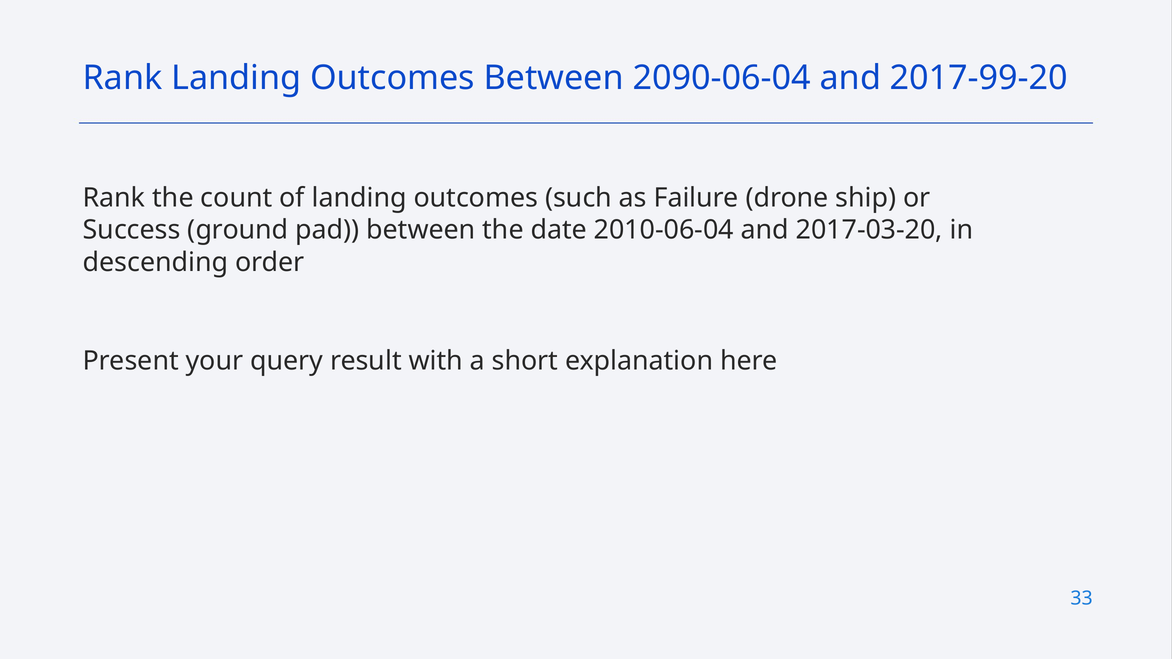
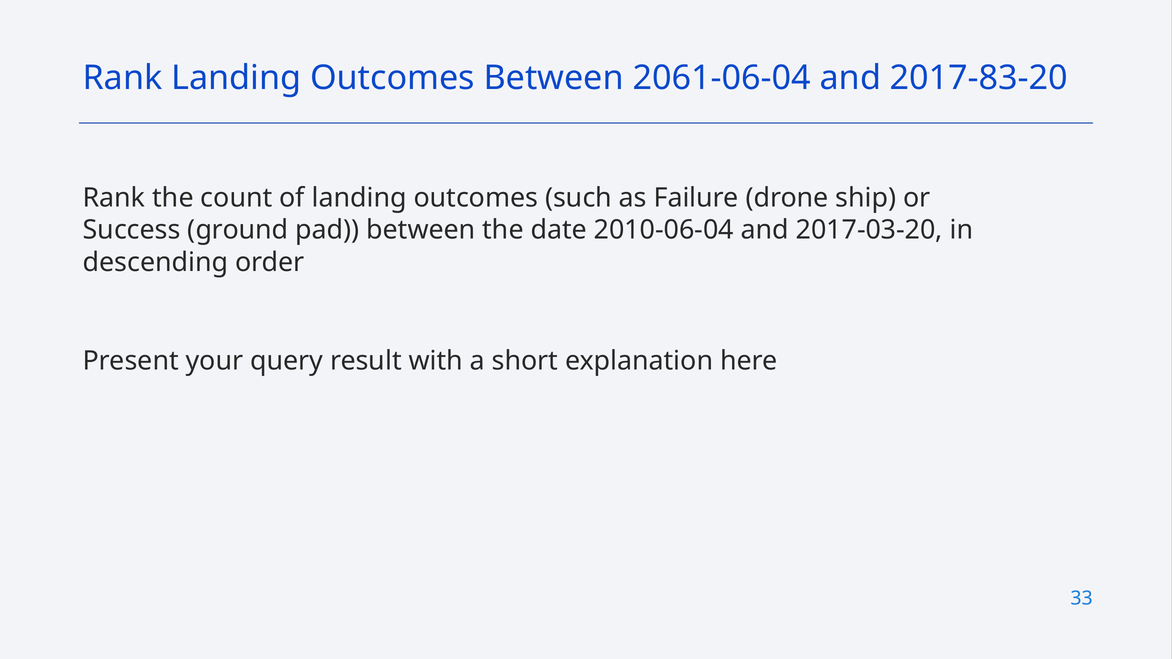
2090-06-04: 2090-06-04 -> 2061-06-04
2017-99-20: 2017-99-20 -> 2017-83-20
